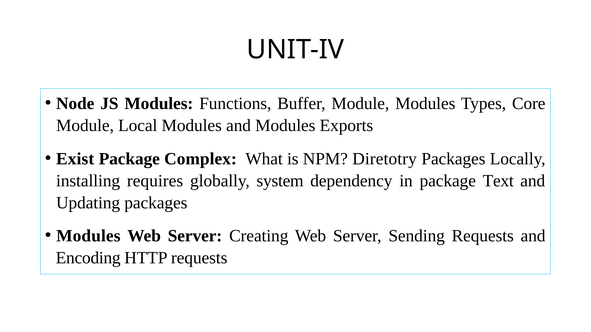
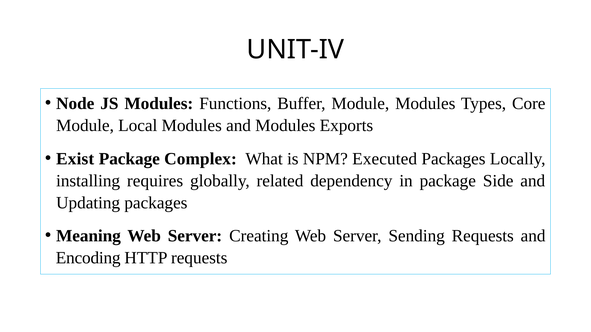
Diretotry: Diretotry -> Executed
system: system -> related
Text: Text -> Side
Modules at (88, 236): Modules -> Meaning
